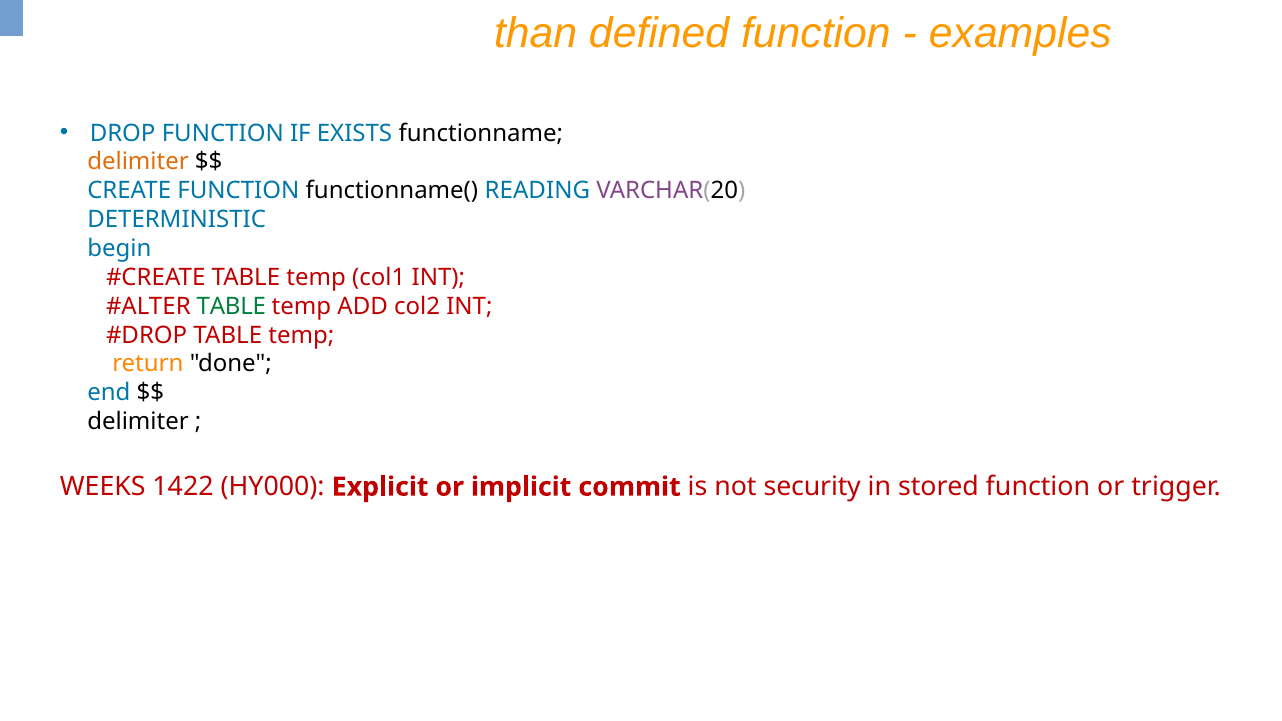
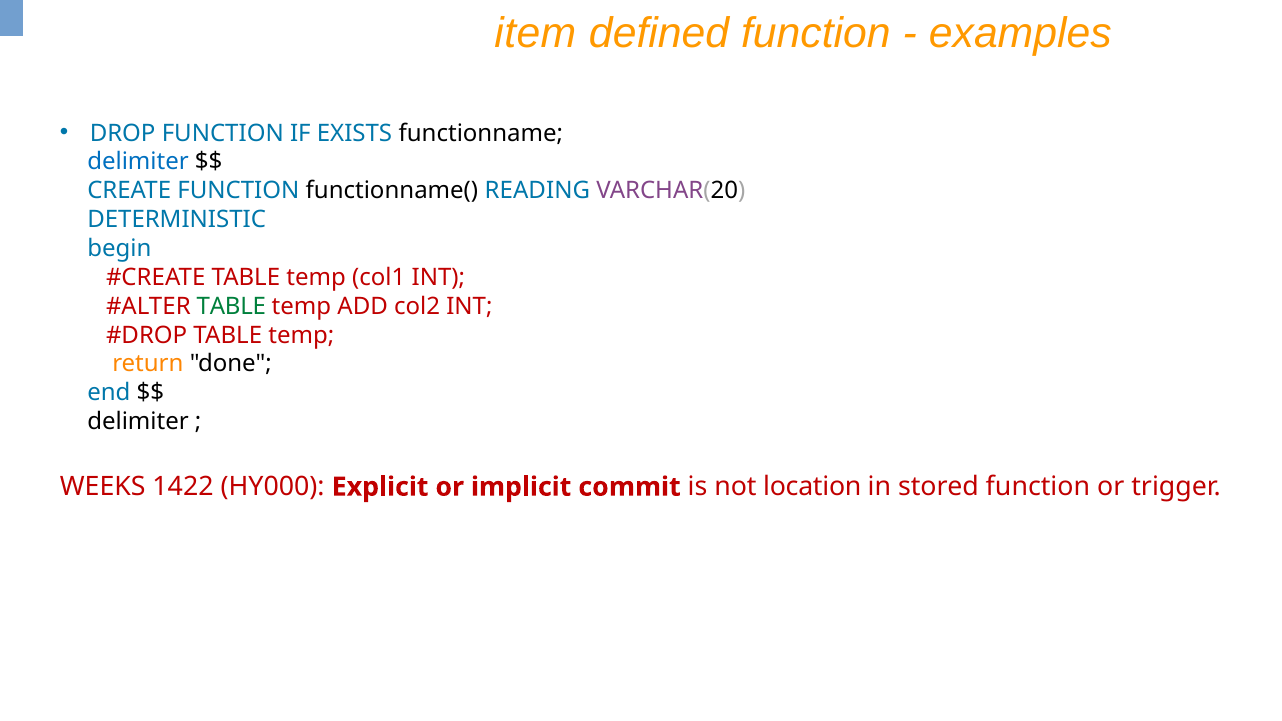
than: than -> item
delimiter at (138, 162) colour: orange -> blue
security: security -> location
